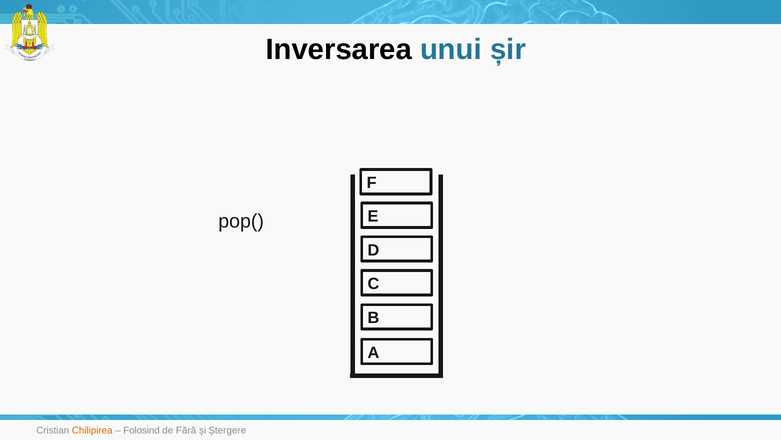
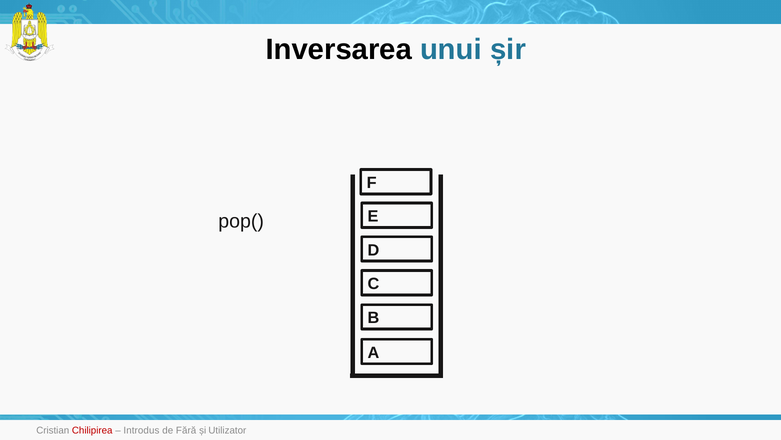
Chilipirea colour: orange -> red
Folosind: Folosind -> Introdus
Ștergere: Ștergere -> Utilizator
